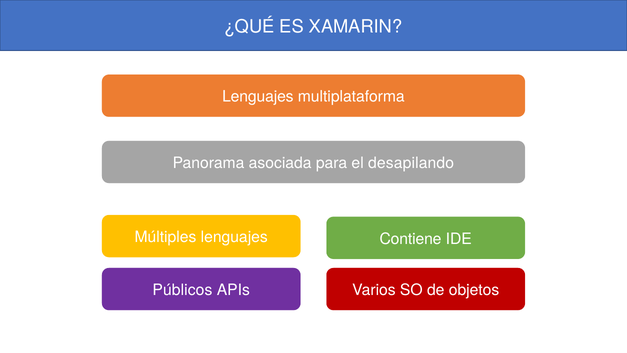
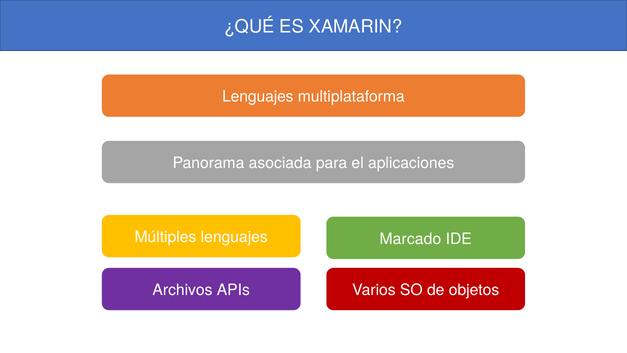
desapilando: desapilando -> aplicaciones
Contiene: Contiene -> Marcado
Públicos: Públicos -> Archivos
